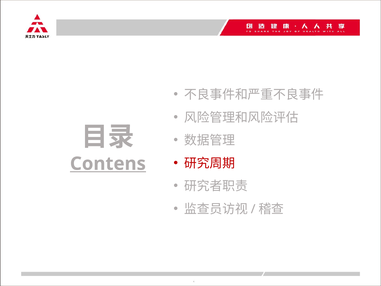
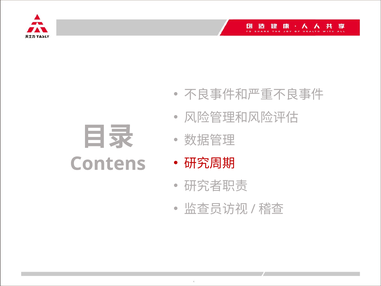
Contens underline: present -> none
